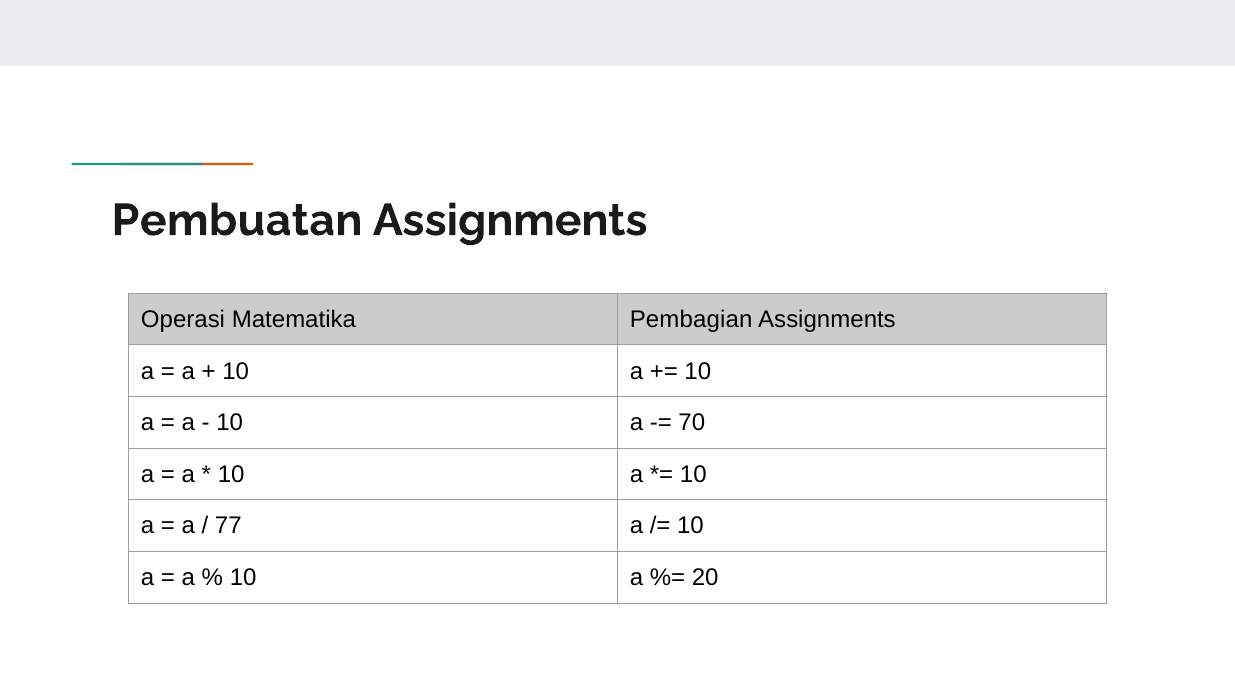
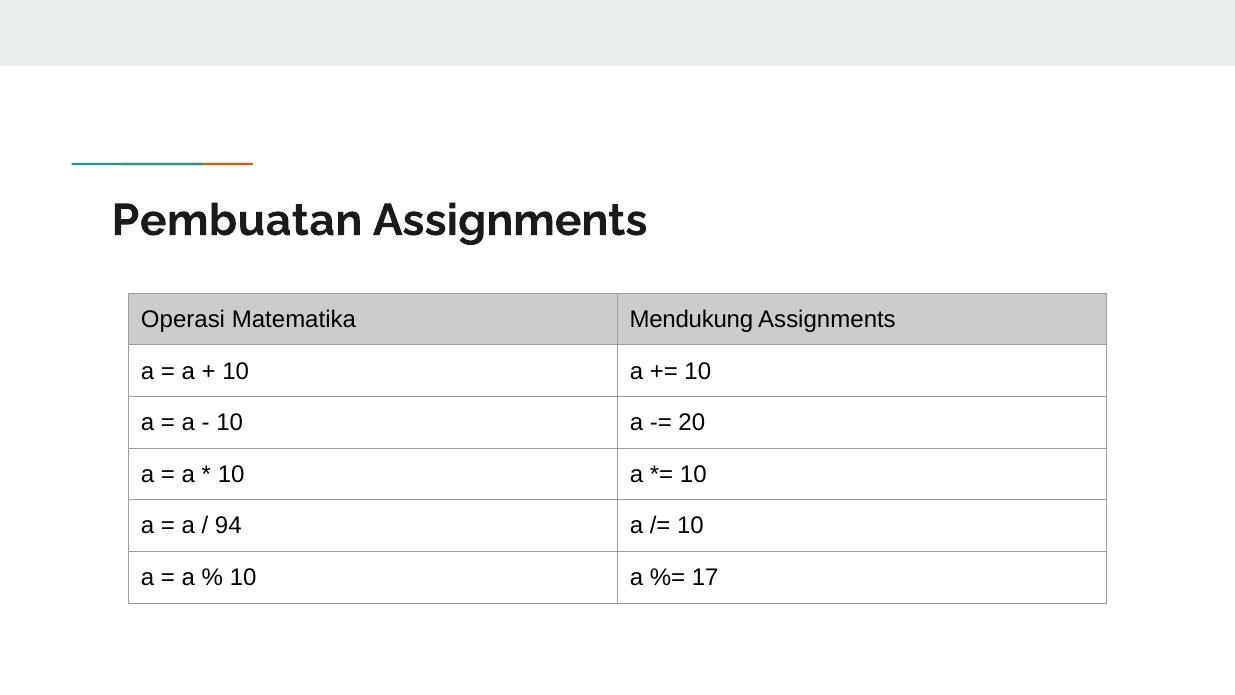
Pembagian: Pembagian -> Mendukung
70: 70 -> 20
77: 77 -> 94
20: 20 -> 17
